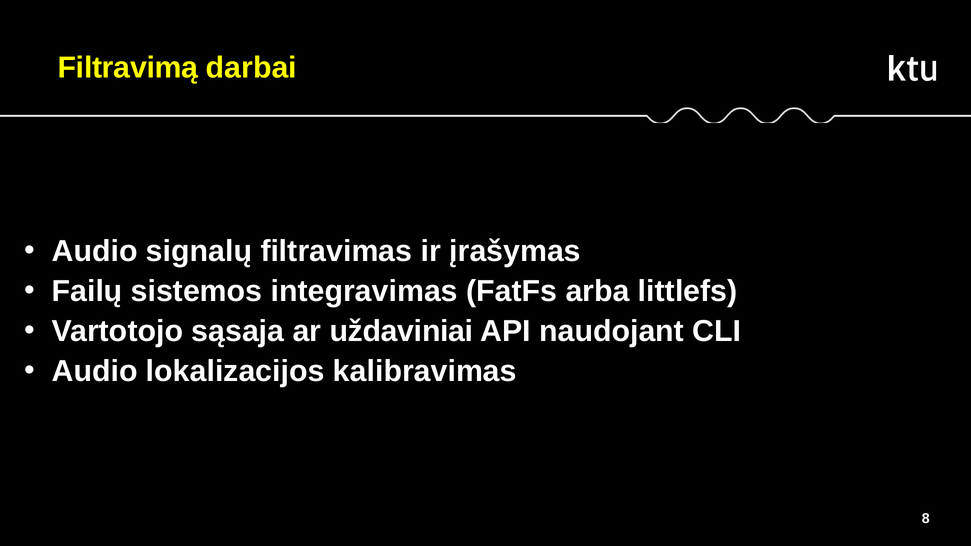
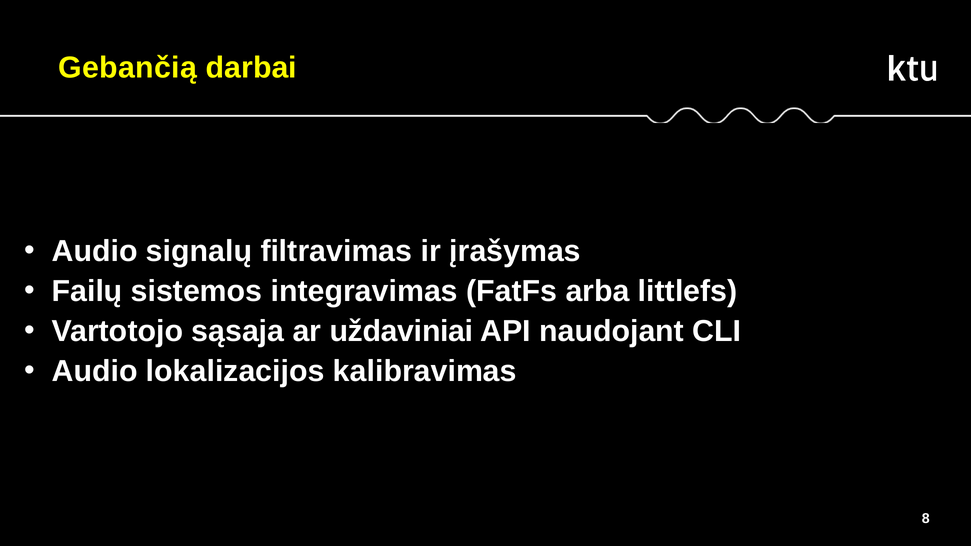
Filtravimą: Filtravimą -> Gebančią
